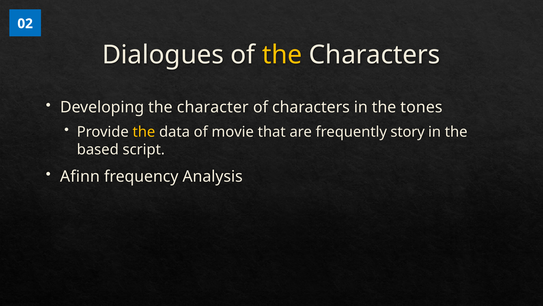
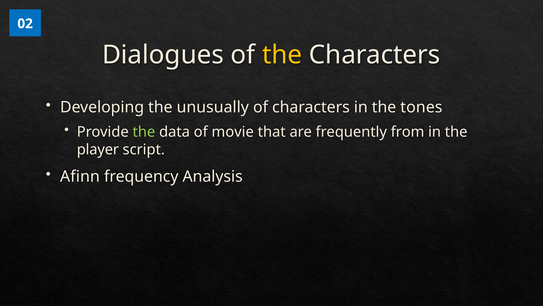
character: character -> unusually
the at (144, 132) colour: yellow -> light green
story: story -> from
based: based -> player
